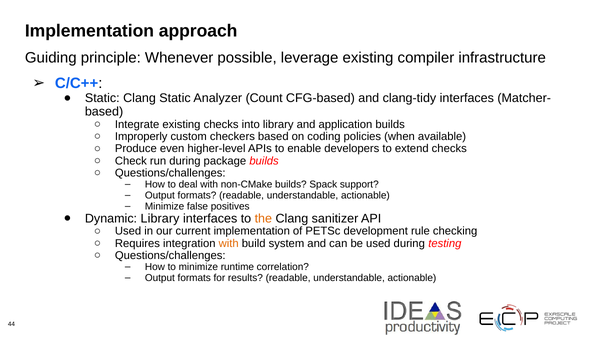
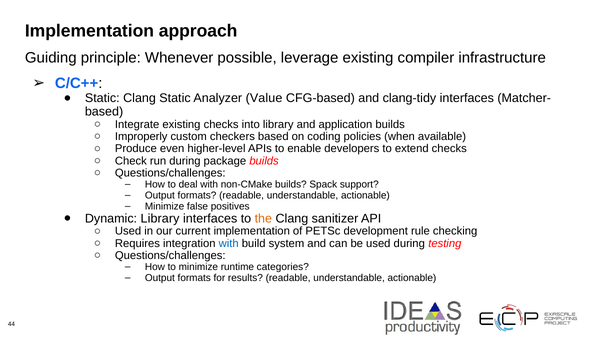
Count: Count -> Value
with at (229, 243) colour: orange -> blue
correlation: correlation -> categories
